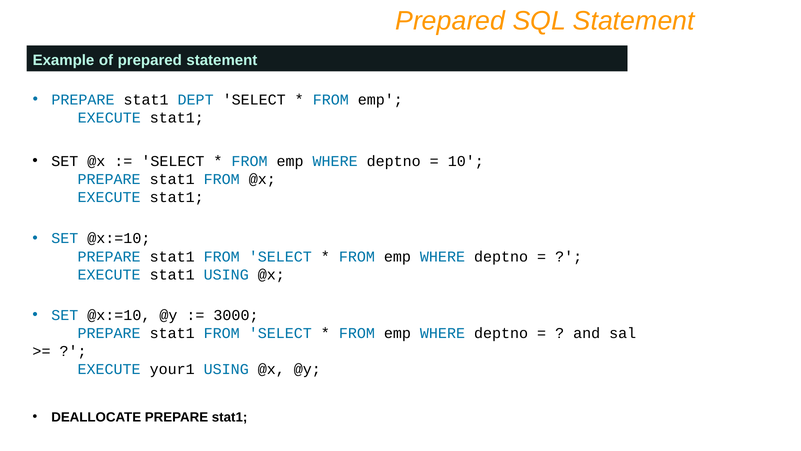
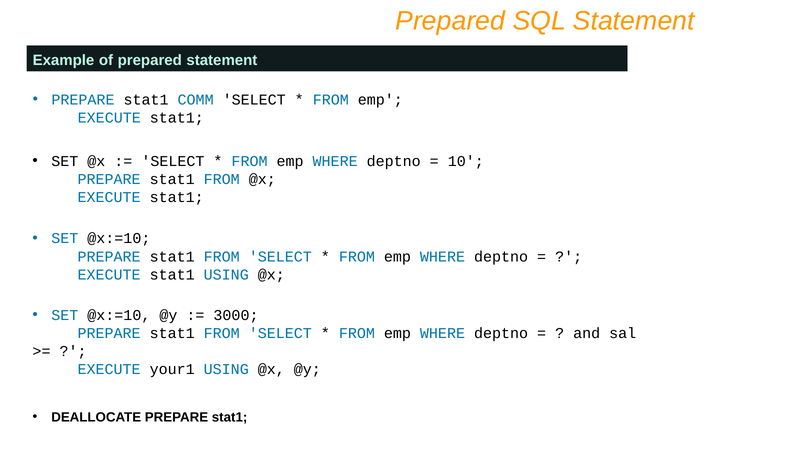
DEPT: DEPT -> COMM
